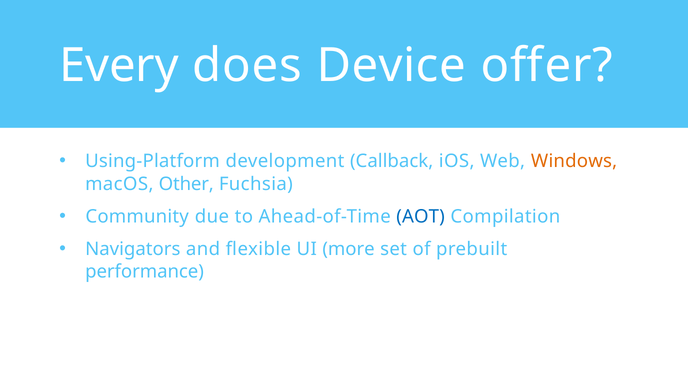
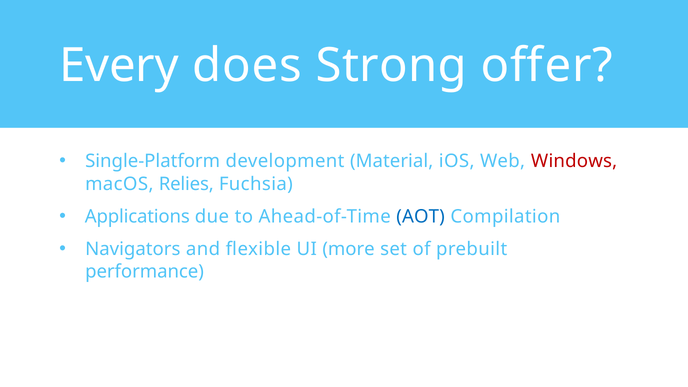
Device: Device -> Strong
Using-Platform: Using-Platform -> Single-Platform
Callback: Callback -> Material
Windows colour: orange -> red
Other: Other -> Relies
Community: Community -> Applications
